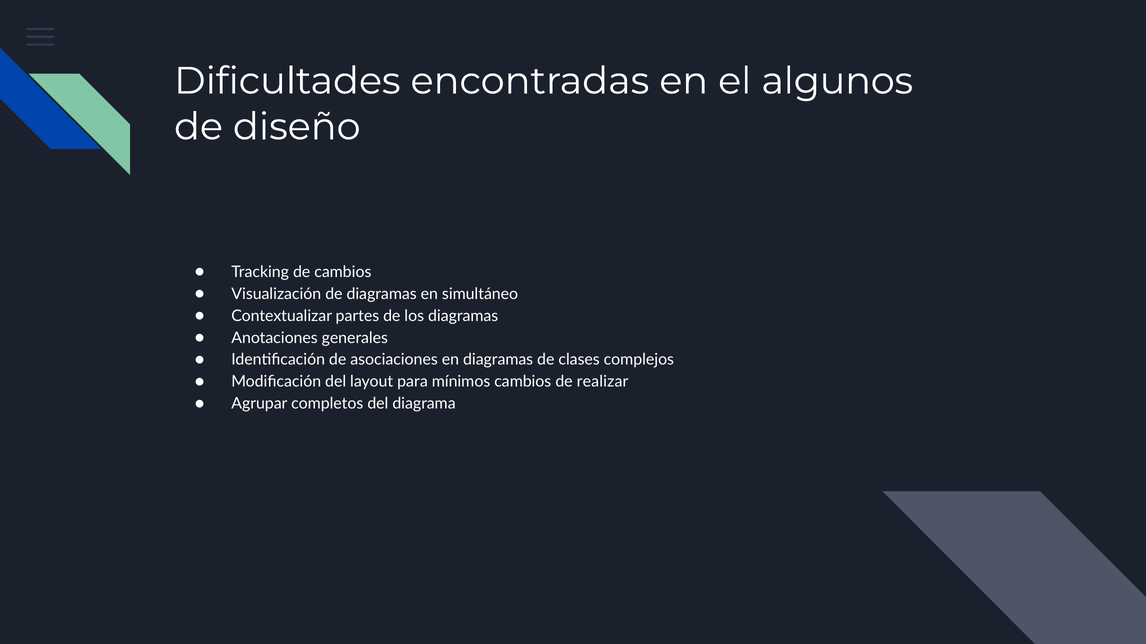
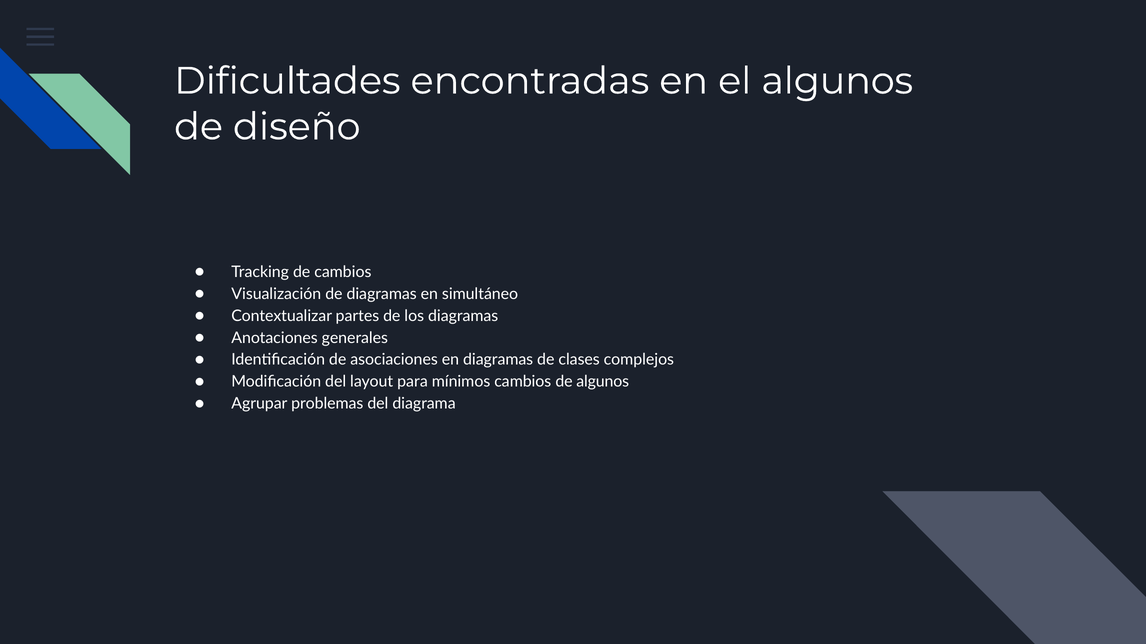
de realizar: realizar -> algunos
completos: completos -> problemas
